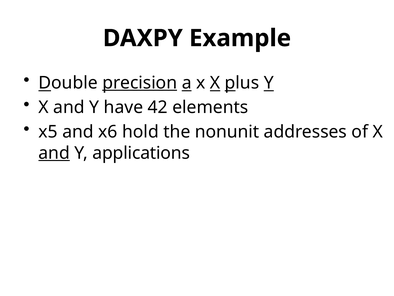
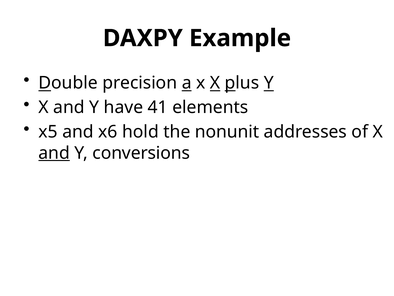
precision underline: present -> none
42: 42 -> 41
applications: applications -> conversions
